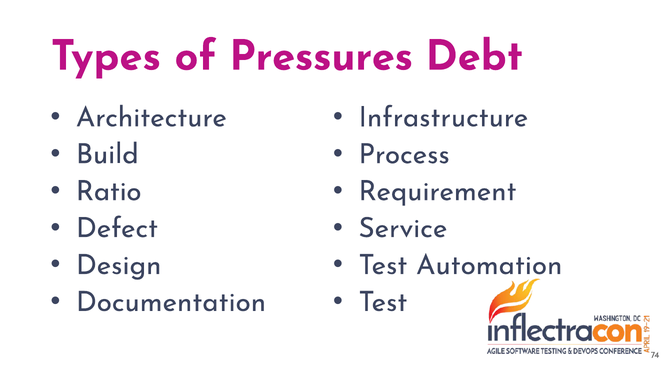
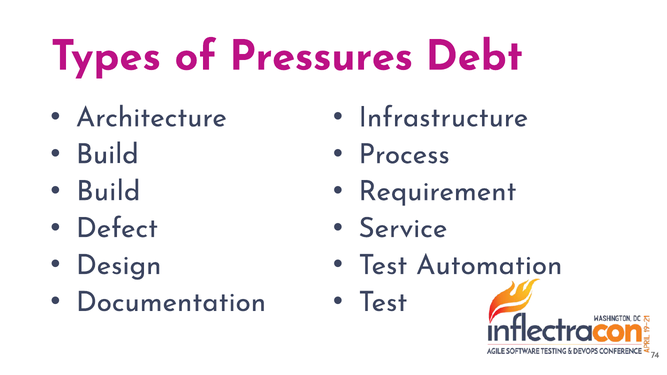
Ratio at (109, 191): Ratio -> Build
